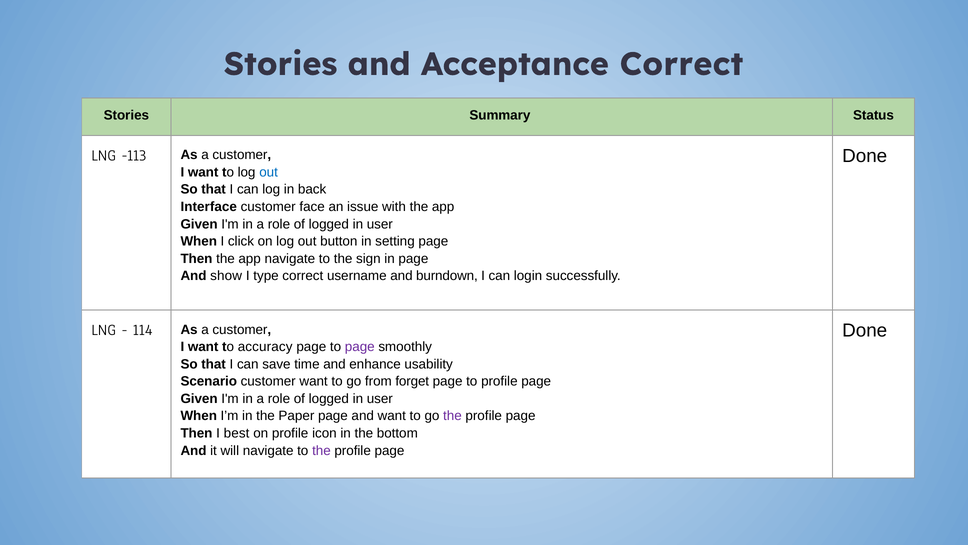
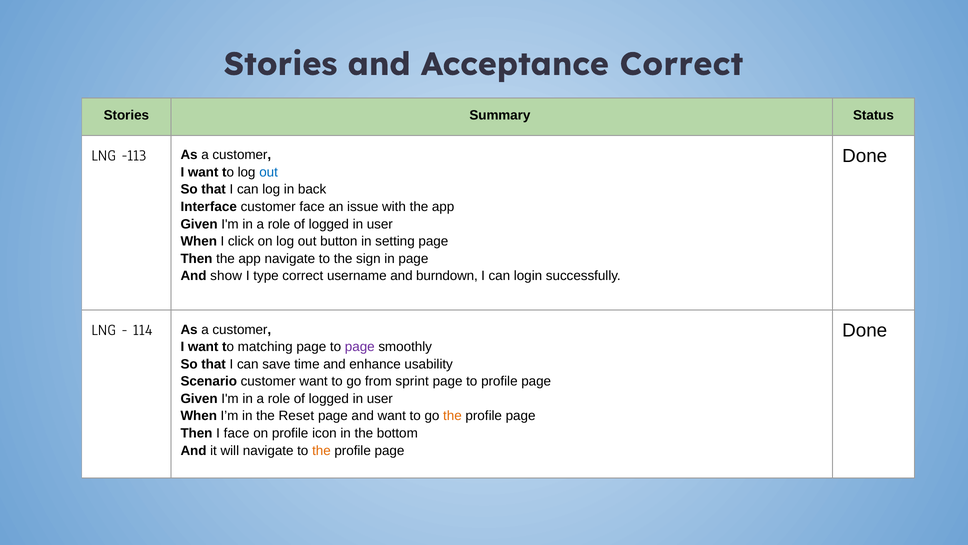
accuracy: accuracy -> matching
forget: forget -> sprint
Paper: Paper -> Reset
the at (452, 416) colour: purple -> orange
I best: best -> face
the at (321, 450) colour: purple -> orange
